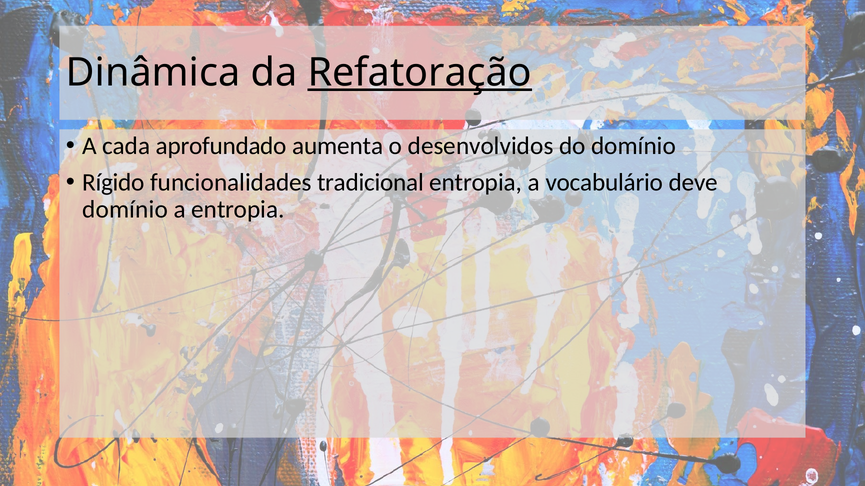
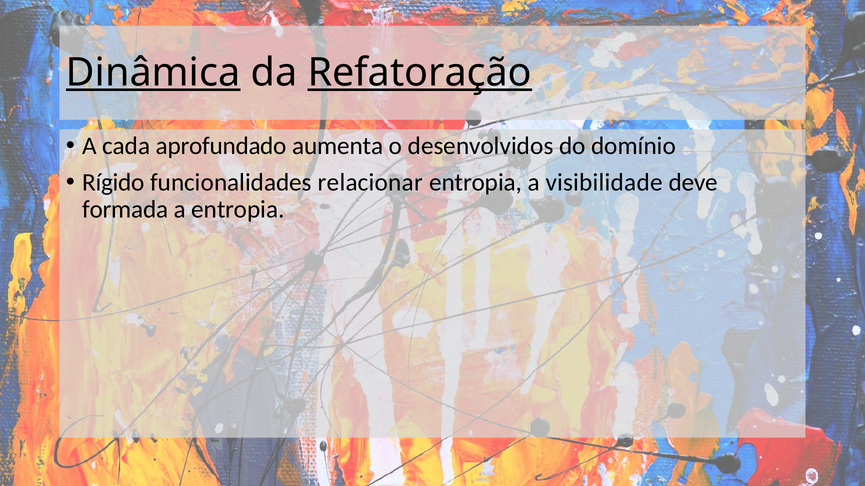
Dinâmica underline: none -> present
tradicional: tradicional -> relacionar
vocabulário: vocabulário -> visibilidade
domínio at (125, 210): domínio -> formada
